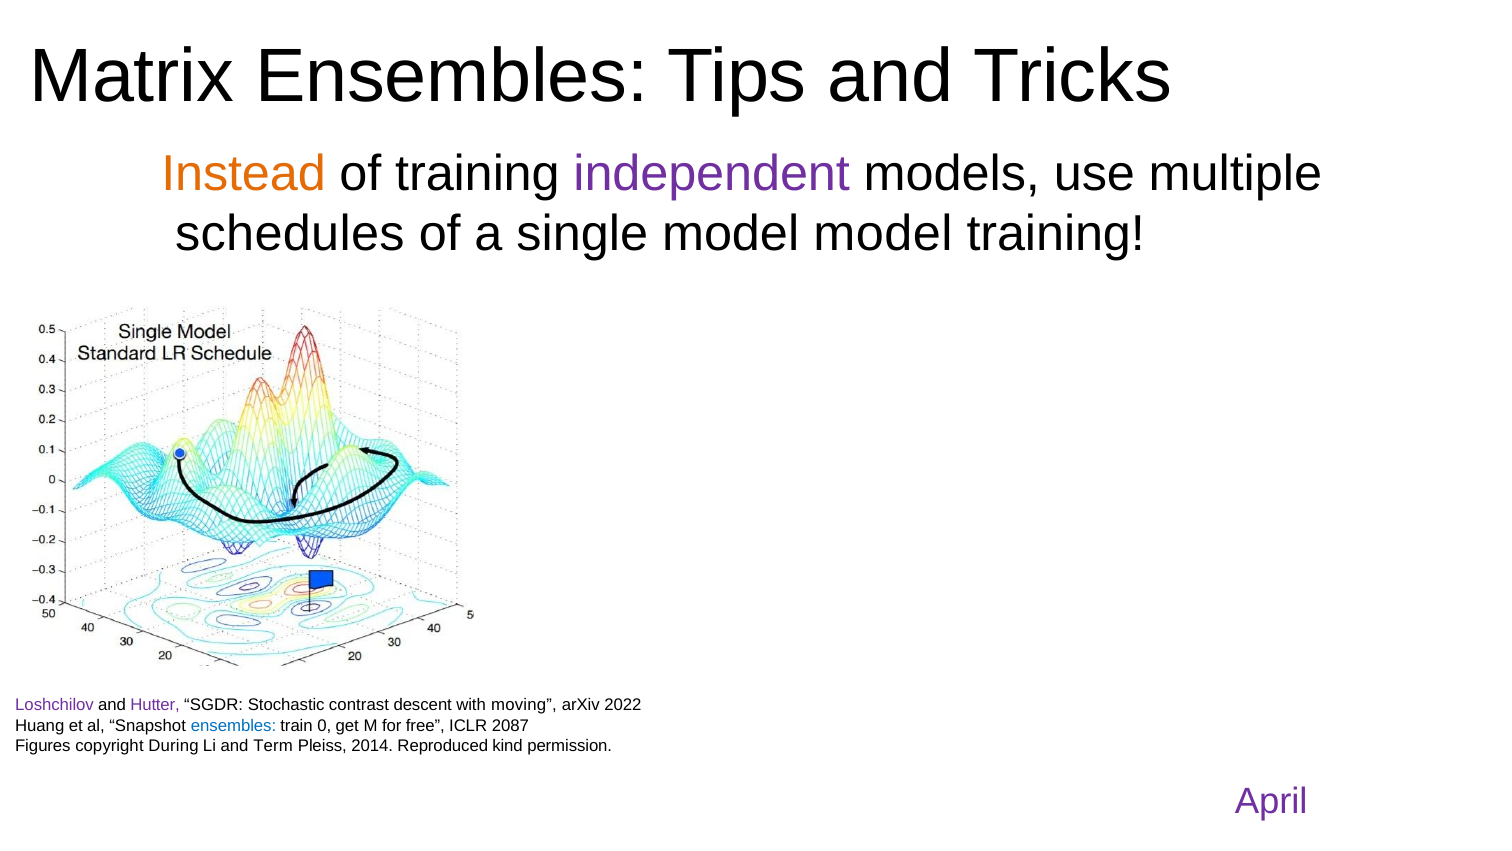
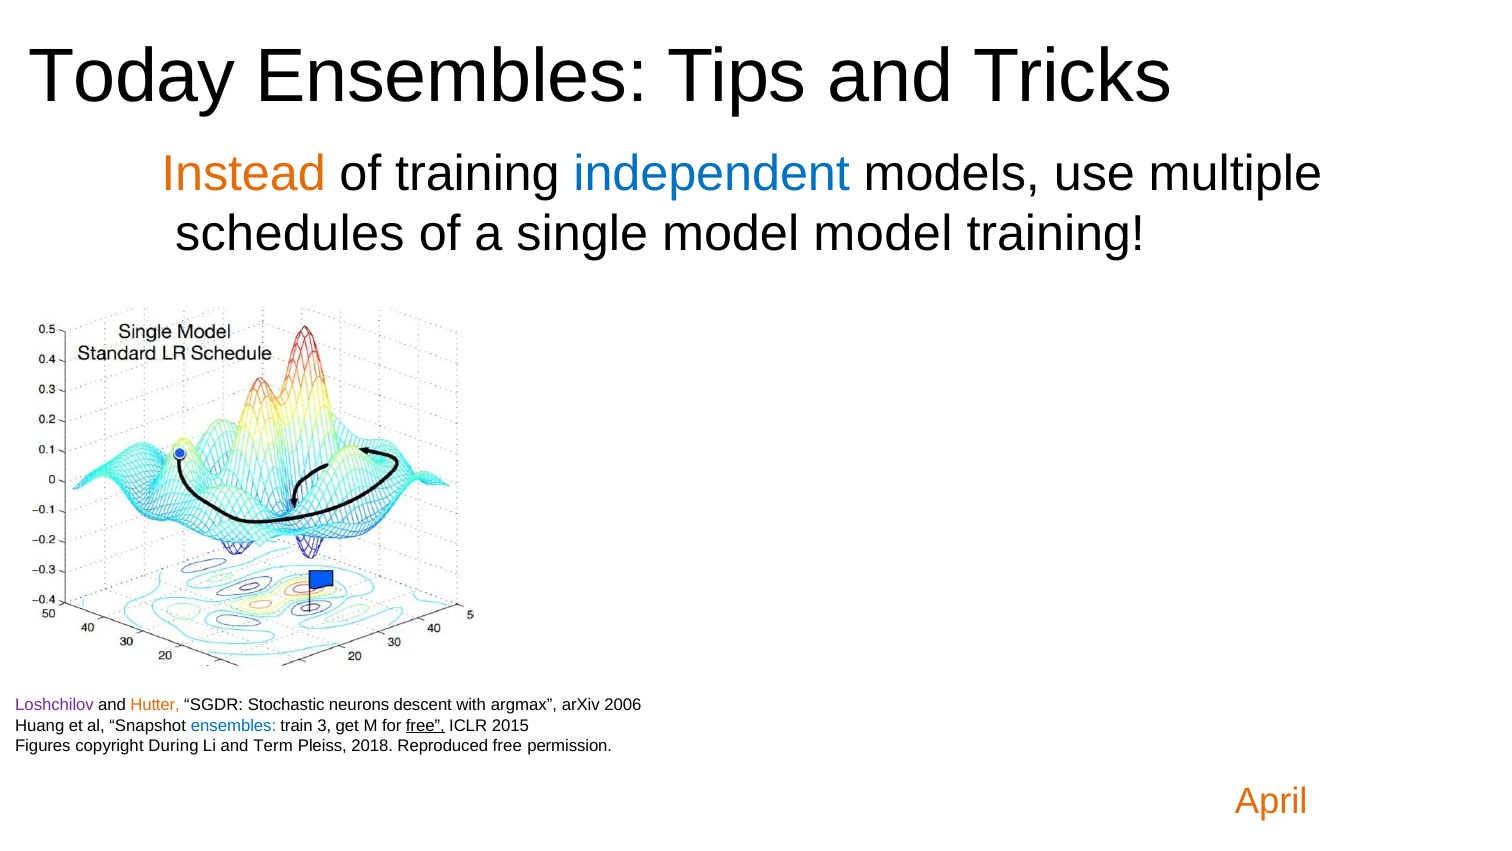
Matrix: Matrix -> Today
independent colour: purple -> blue
Hutter colour: purple -> orange
contrast: contrast -> neurons
moving: moving -> argmax
2022: 2022 -> 2006
0: 0 -> 3
free at (425, 725) underline: none -> present
2087: 2087 -> 2015
Pleiss 2014: 2014 -> 2018
Reproduced kind: kind -> free
April colour: purple -> orange
